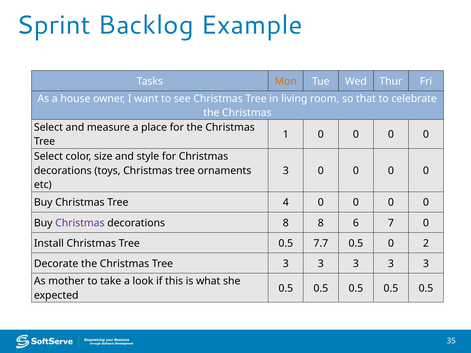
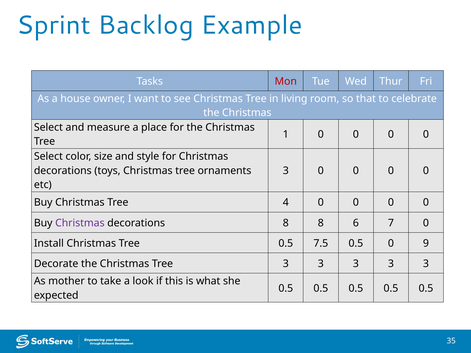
Mon colour: orange -> red
7.7: 7.7 -> 7.5
2: 2 -> 9
